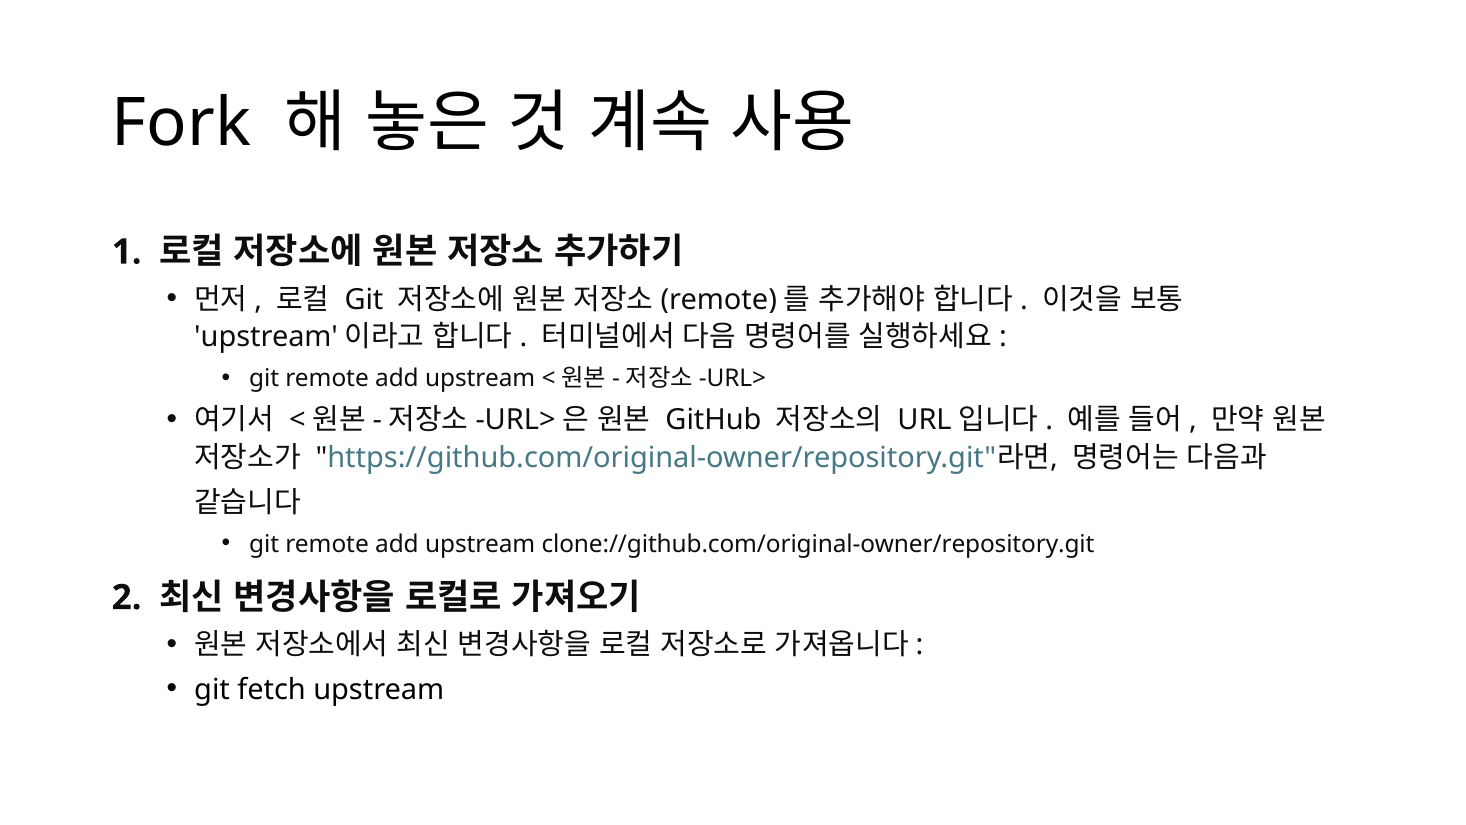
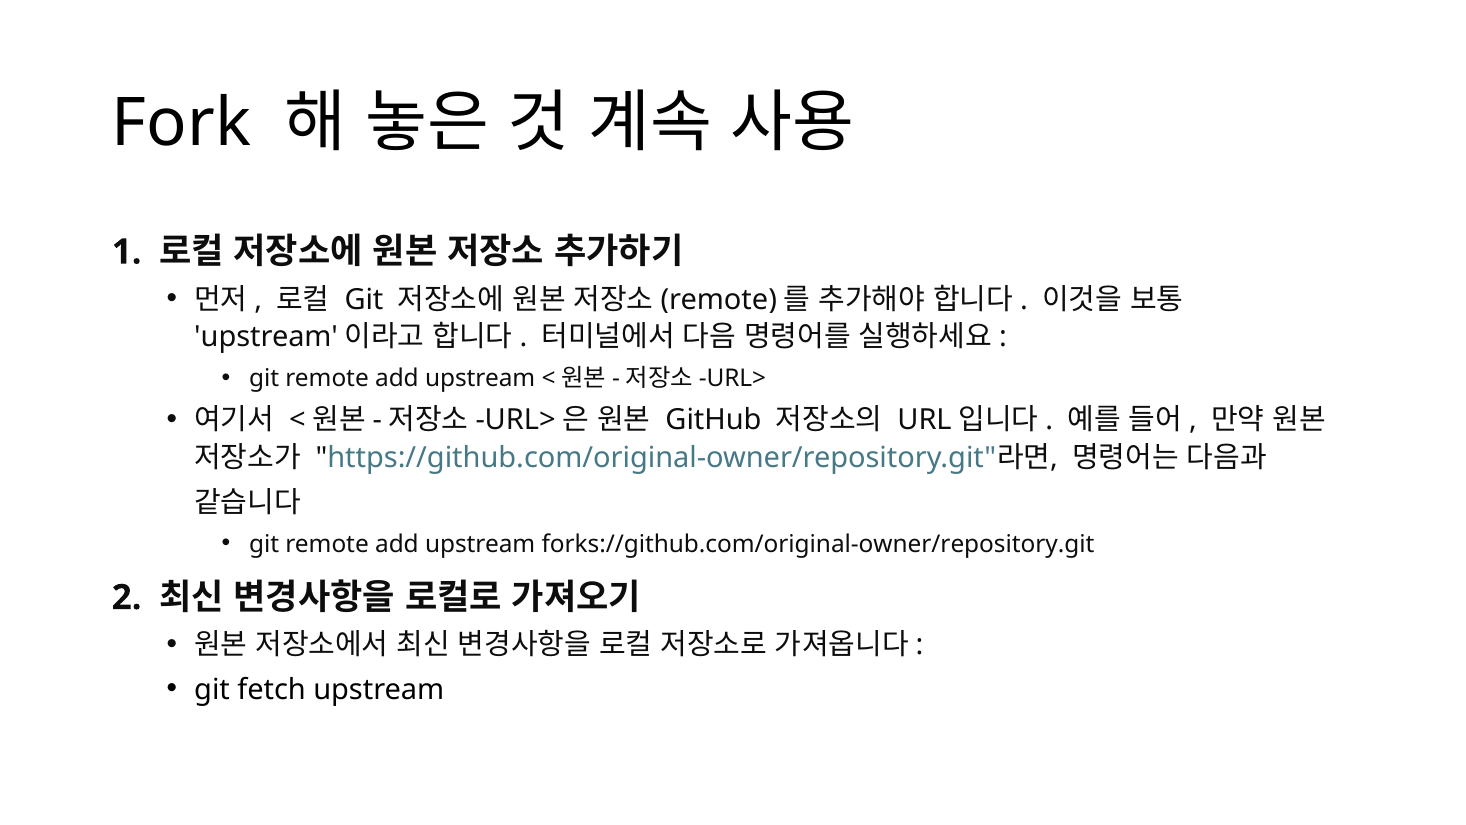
clone://github.com/original-owner/repository.git: clone://github.com/original-owner/repository.git -> forks://github.com/original-owner/repository.git
